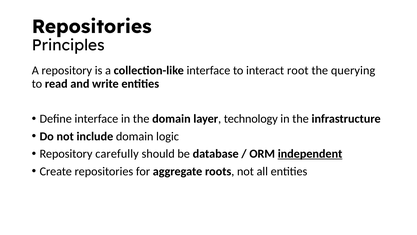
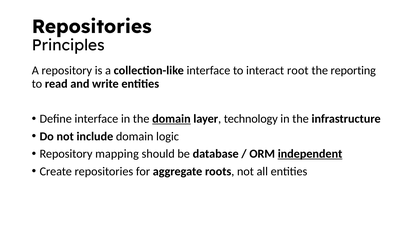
querying: querying -> reporting
domain at (171, 119) underline: none -> present
carefully: carefully -> mapping
